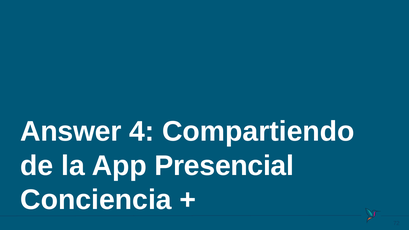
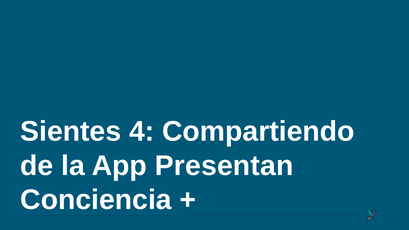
Answer: Answer -> Sientes
Presencial: Presencial -> Presentan
